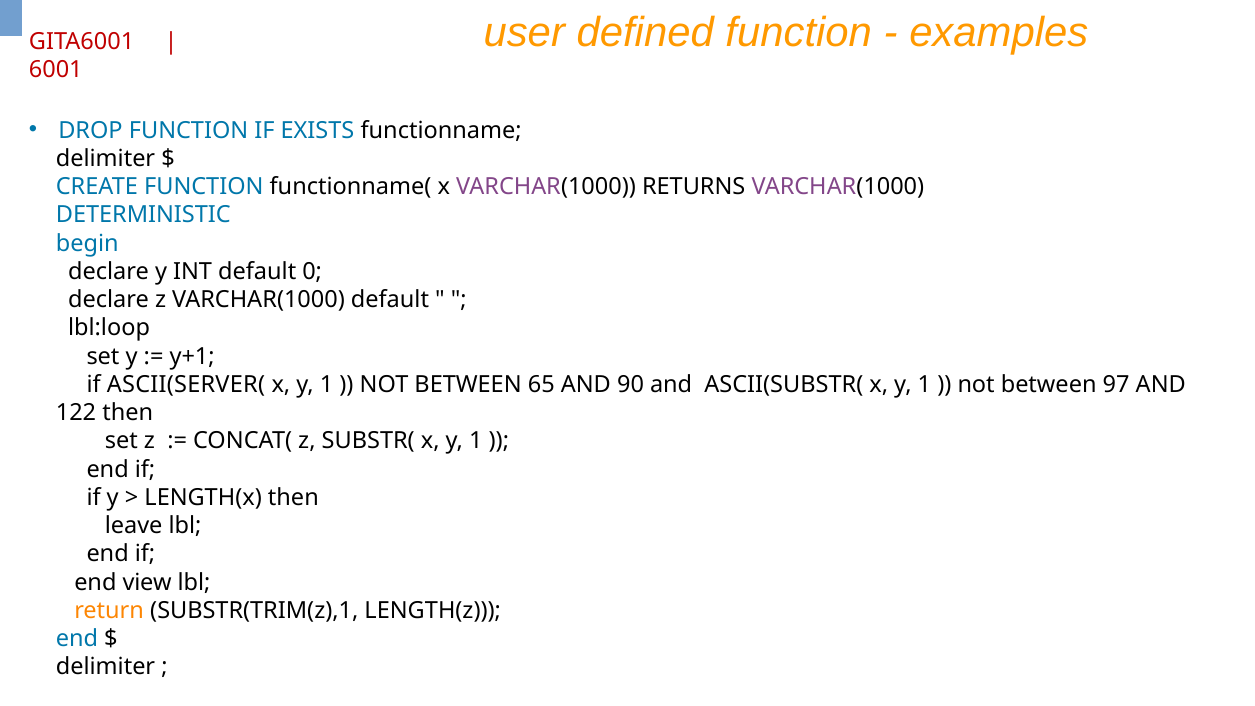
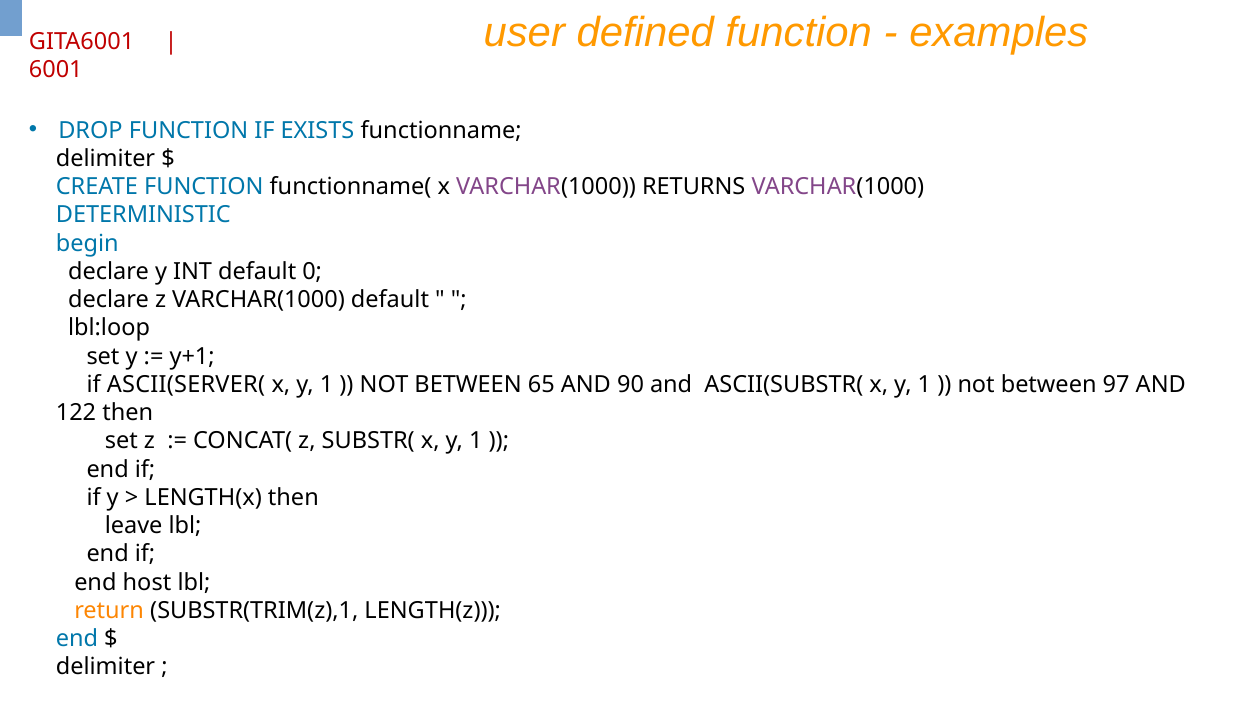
view: view -> host
